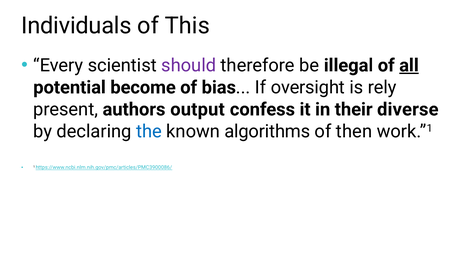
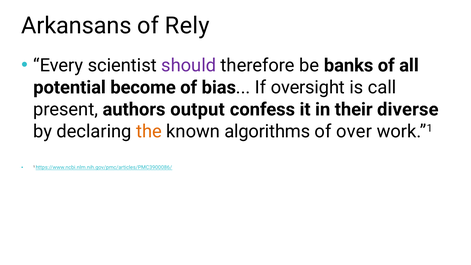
Individuals: Individuals -> Arkansans
This: This -> Rely
illegal: illegal -> banks
all underline: present -> none
rely: rely -> call
the colour: blue -> orange
then: then -> over
